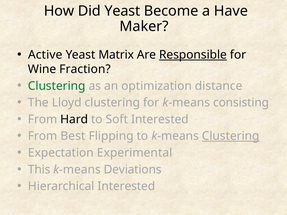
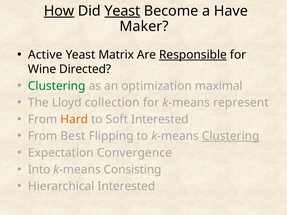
How underline: none -> present
Yeast at (122, 11) underline: none -> present
Fraction: Fraction -> Directed
distance: distance -> maximal
Lloyd clustering: clustering -> collection
consisting: consisting -> represent
Hard colour: black -> orange
Experimental: Experimental -> Convergence
This: This -> Into
Deviations: Deviations -> Consisting
